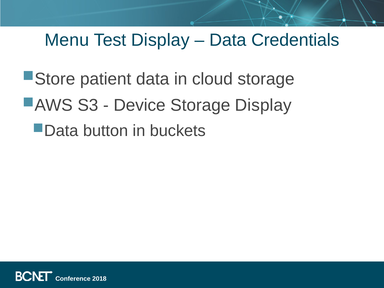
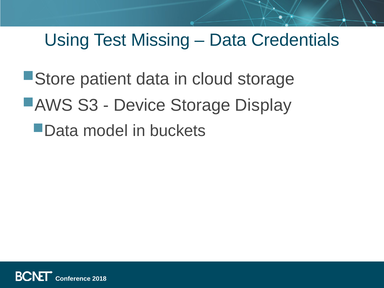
Menu: Menu -> Using
Test Display: Display -> Missing
button: button -> model
